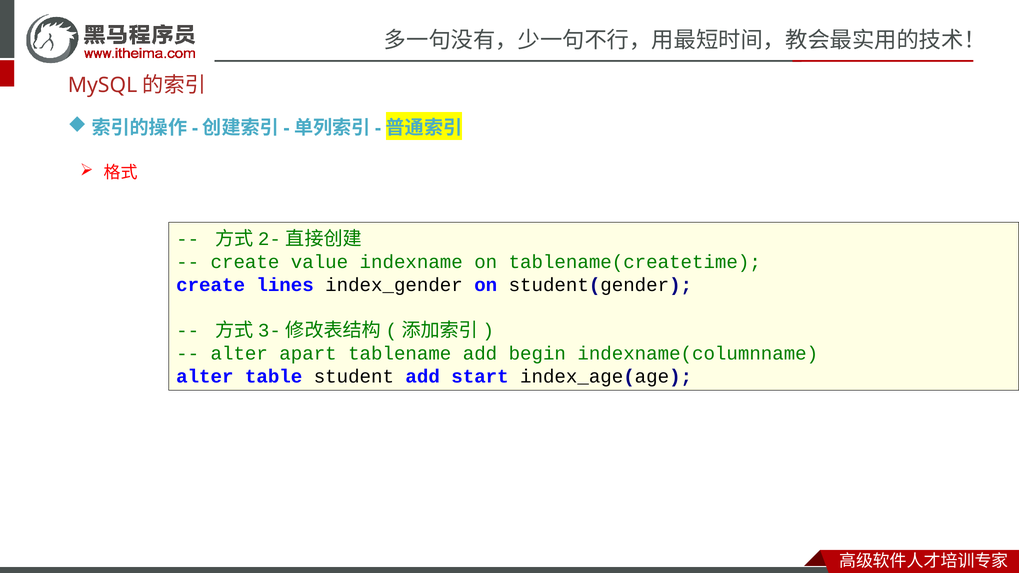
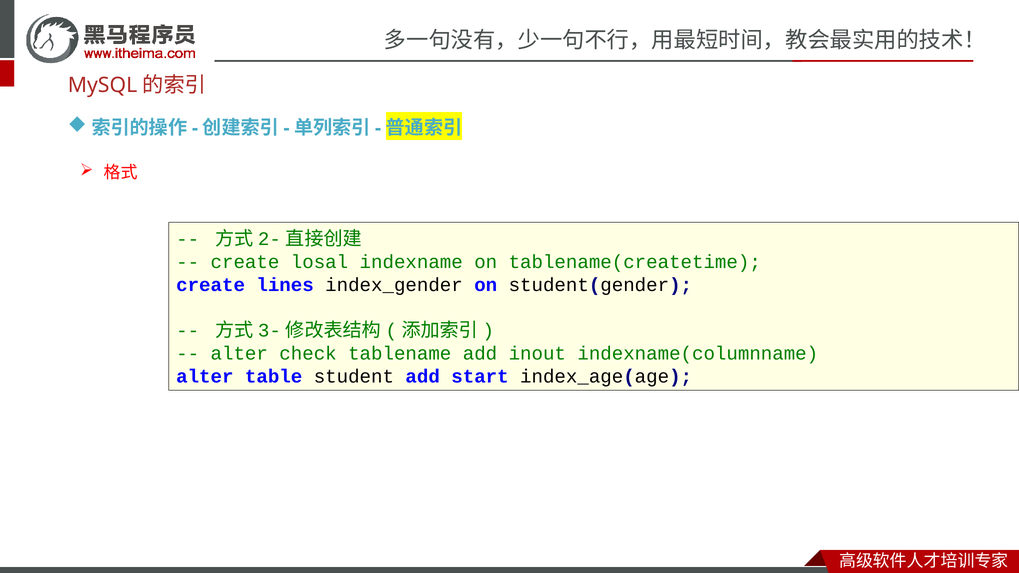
value: value -> losal
apart: apart -> check
begin: begin -> inout
